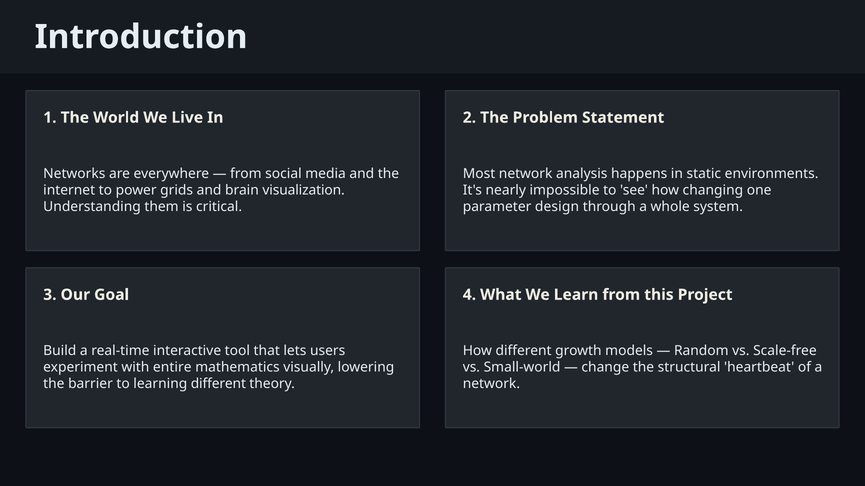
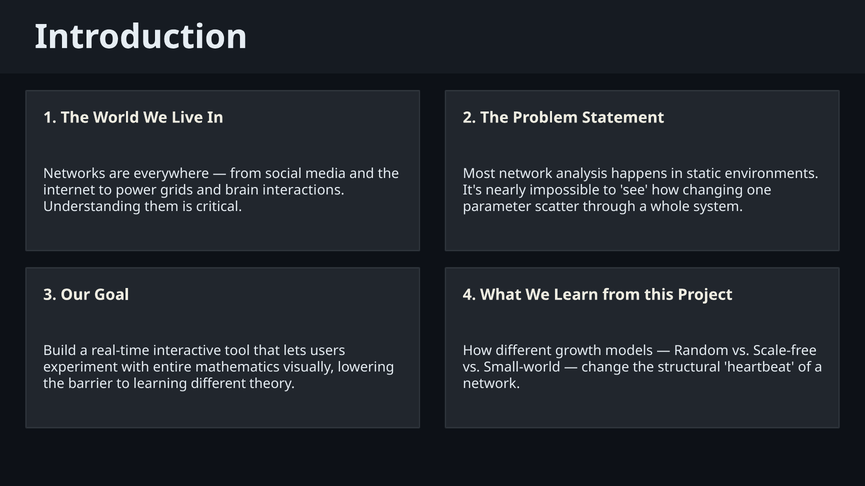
visualization: visualization -> interactions
design: design -> scatter
